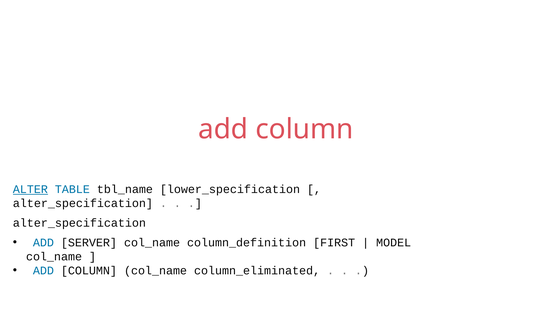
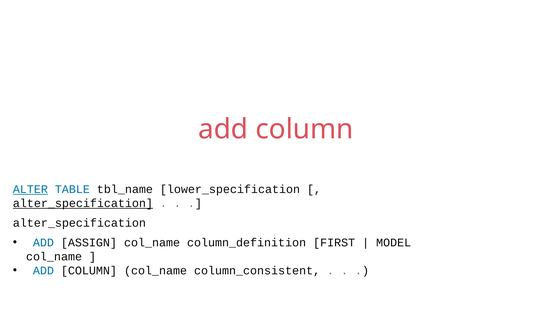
alter_specification at (83, 203) underline: none -> present
SERVER: SERVER -> ASSIGN
column_eliminated: column_eliminated -> column_consistent
